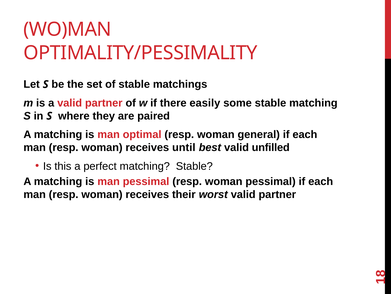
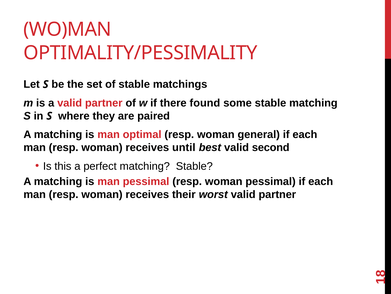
easily: easily -> found
unfilled: unfilled -> second
